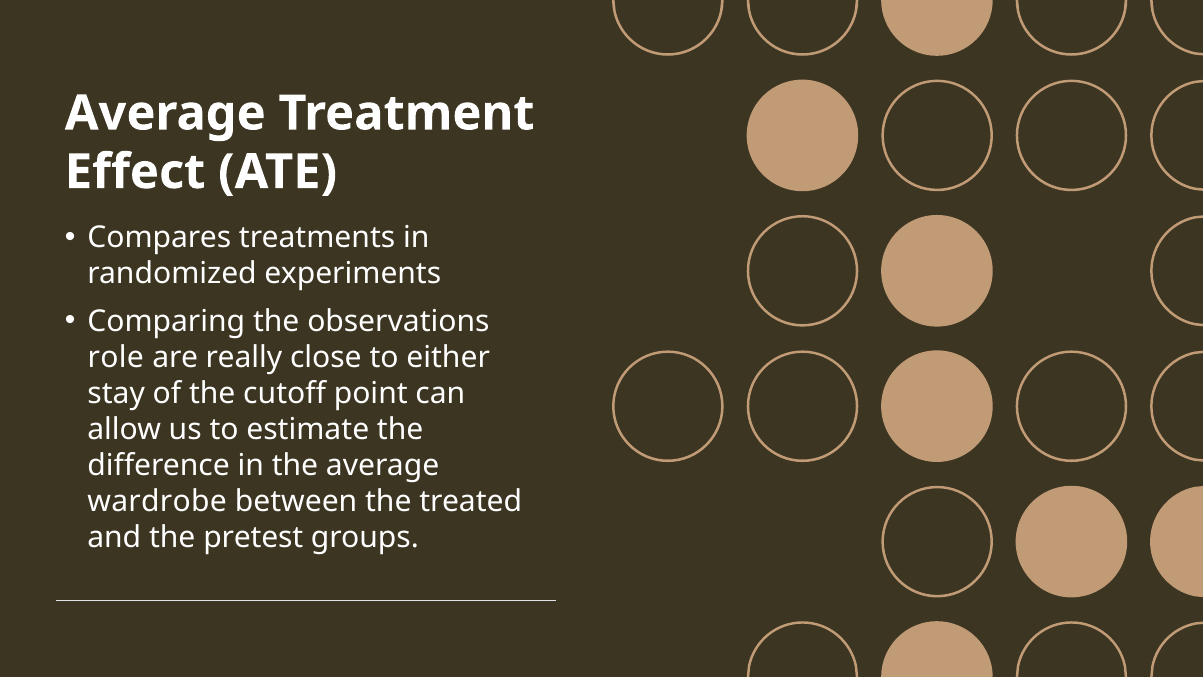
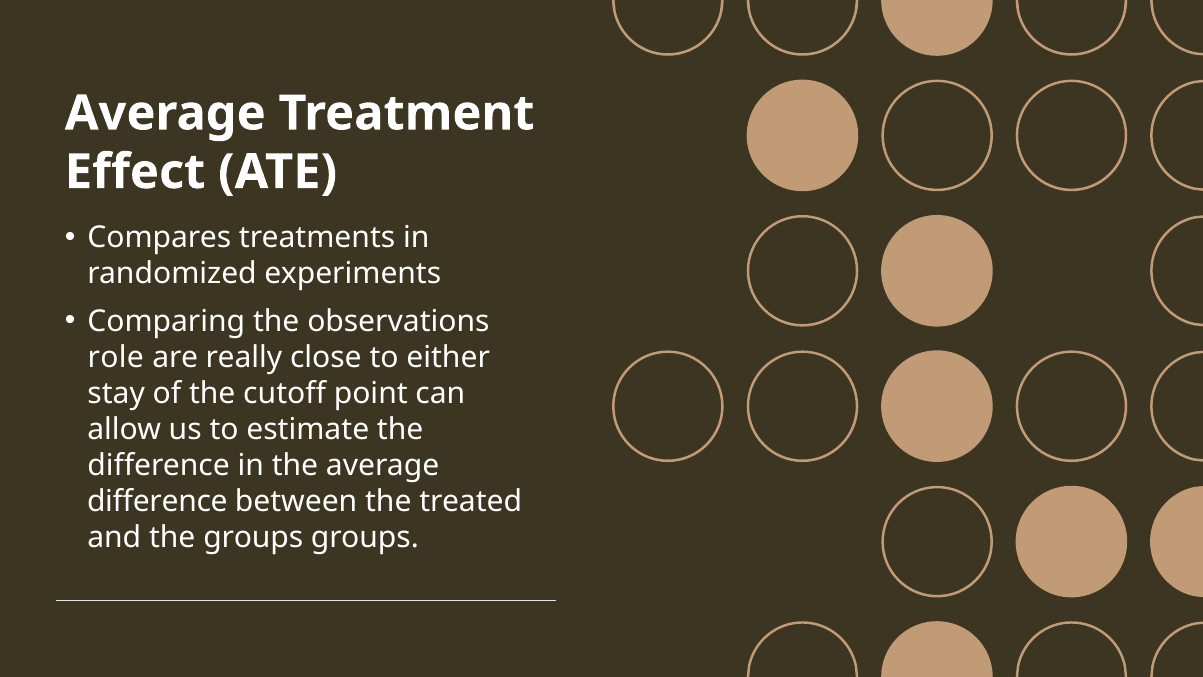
wardrobe at (157, 502): wardrobe -> difference
the pretest: pretest -> groups
